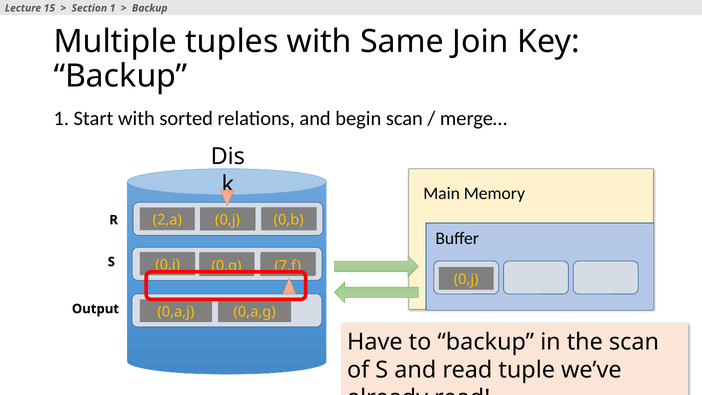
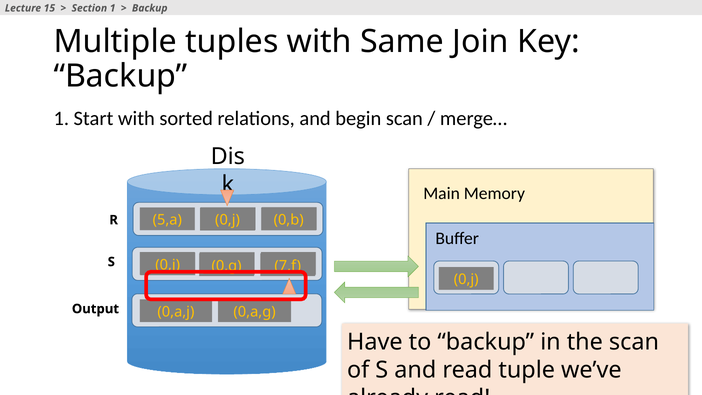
2,a: 2,a -> 5,a
